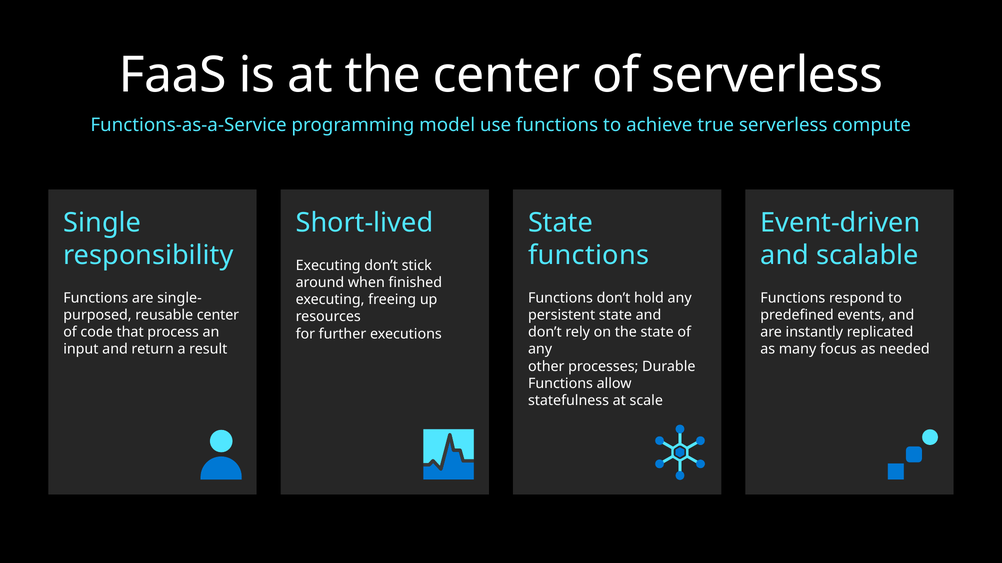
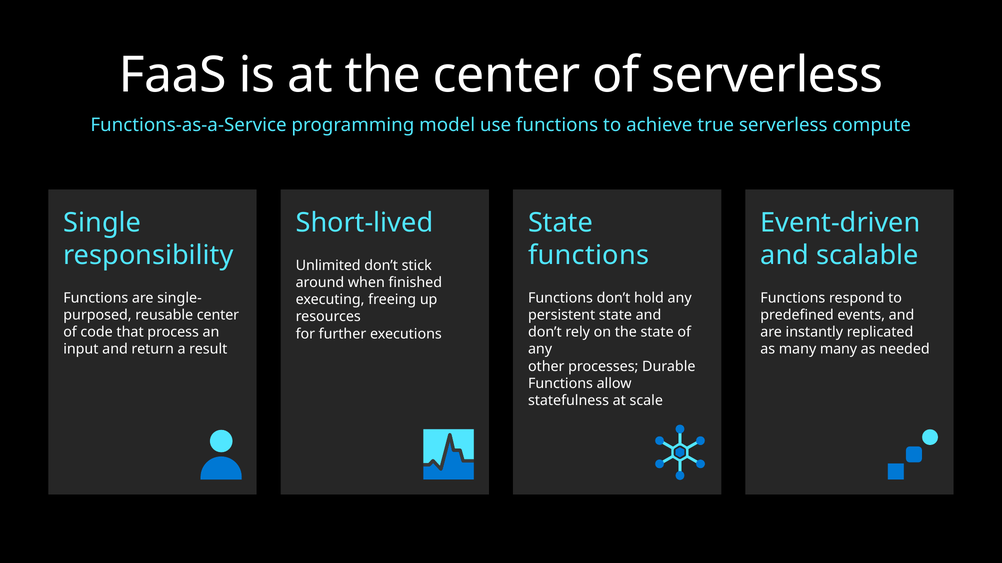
Executing at (328, 266): Executing -> Unlimited
many focus: focus -> many
